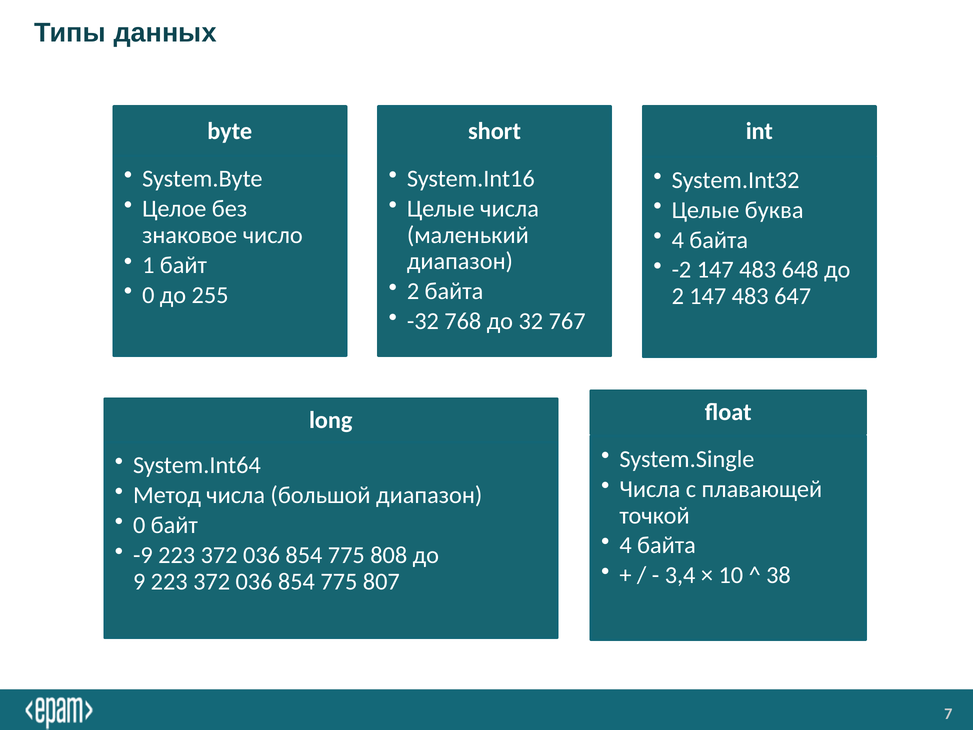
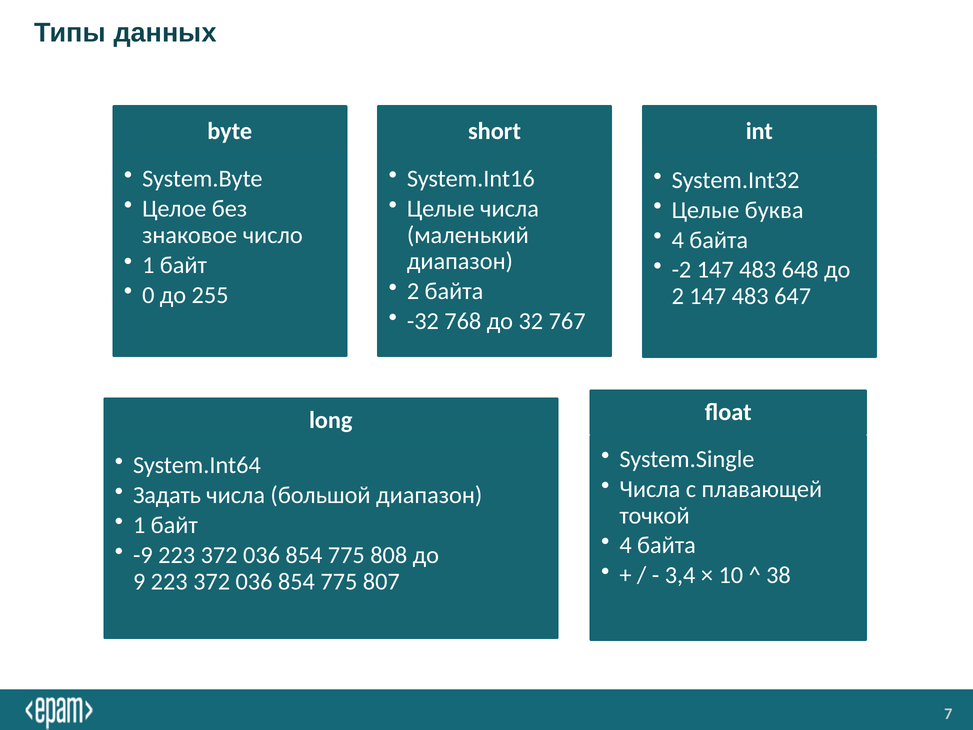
Метод: Метод -> Задать
0 at (139, 525): 0 -> 1
